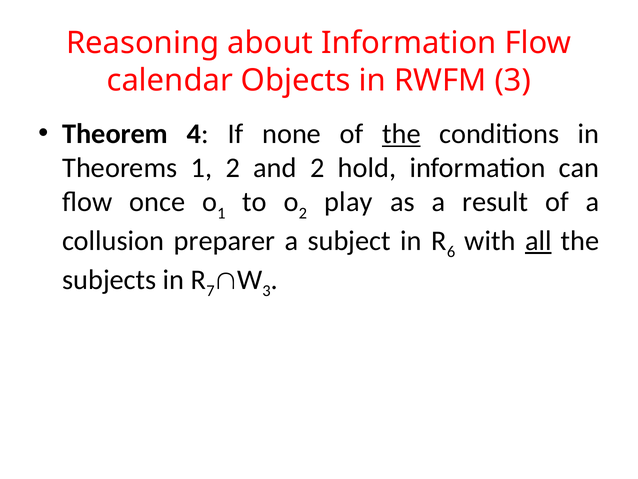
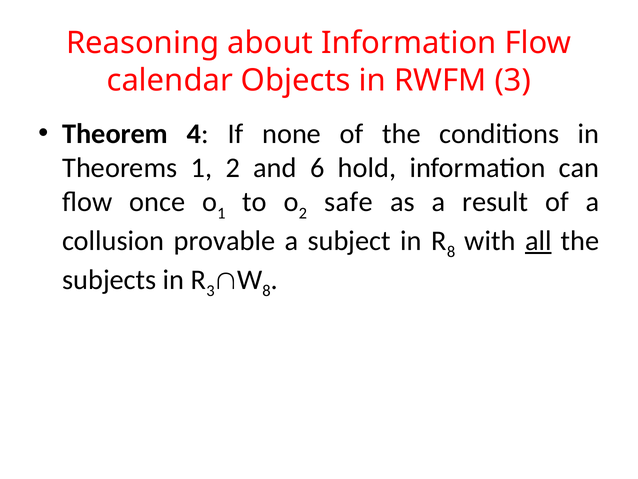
the at (401, 134) underline: present -> none
and 2: 2 -> 6
play: play -> safe
preparer: preparer -> provable
6 at (451, 252): 6 -> 8
7 at (210, 290): 7 -> 3
3 at (266, 290): 3 -> 8
